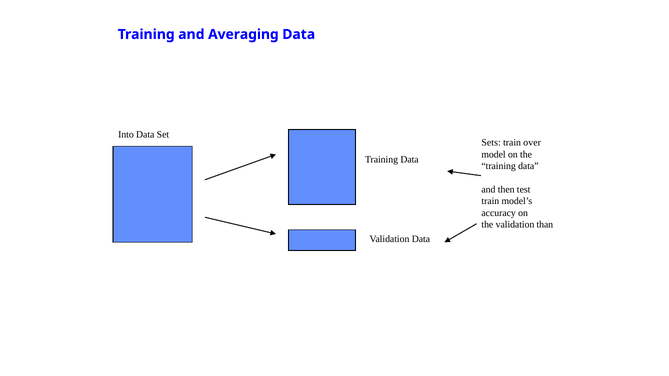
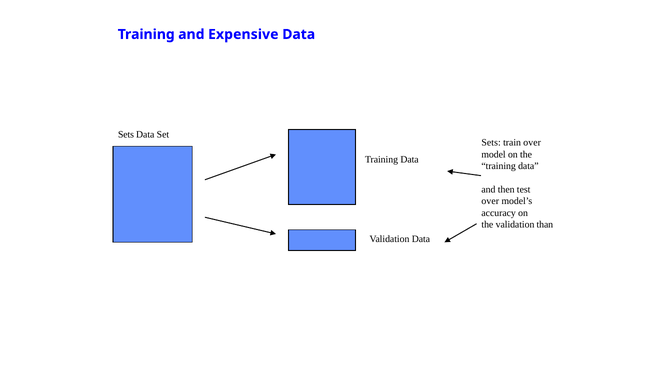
Averaging: Averaging -> Expensive
Into at (126, 135): Into -> Sets
train at (490, 201): train -> over
